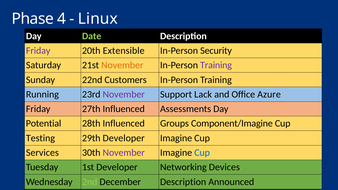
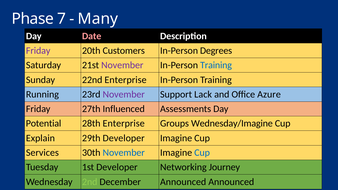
4: 4 -> 7
Linux: Linux -> Many
Date colour: light green -> pink
Extensible: Extensible -> Customers
Security: Security -> Degrees
November at (122, 65) colour: orange -> purple
Training at (216, 65) colour: purple -> blue
22nd Customers: Customers -> Enterprise
28th Influenced: Influenced -> Enterprise
Component/Imagine: Component/Imagine -> Wednesday/Imagine
Testing: Testing -> Explain
November at (124, 153) colour: purple -> blue
Devices: Devices -> Journey
December Description: Description -> Announced
